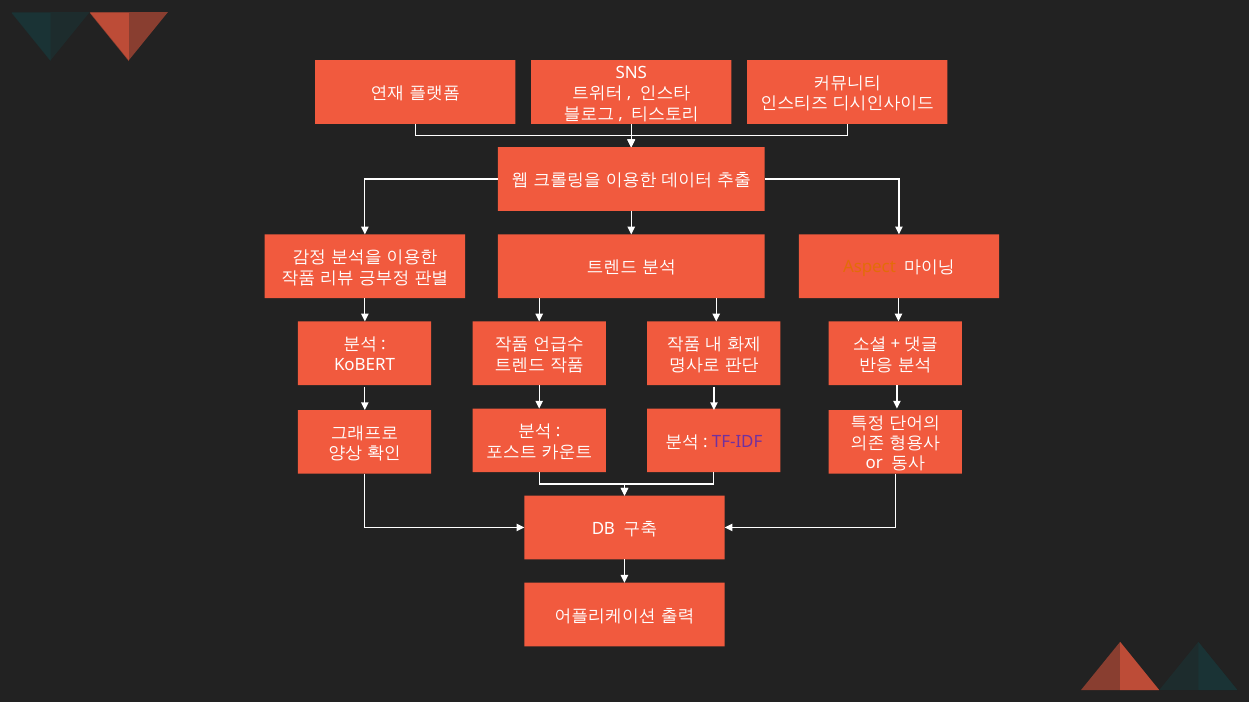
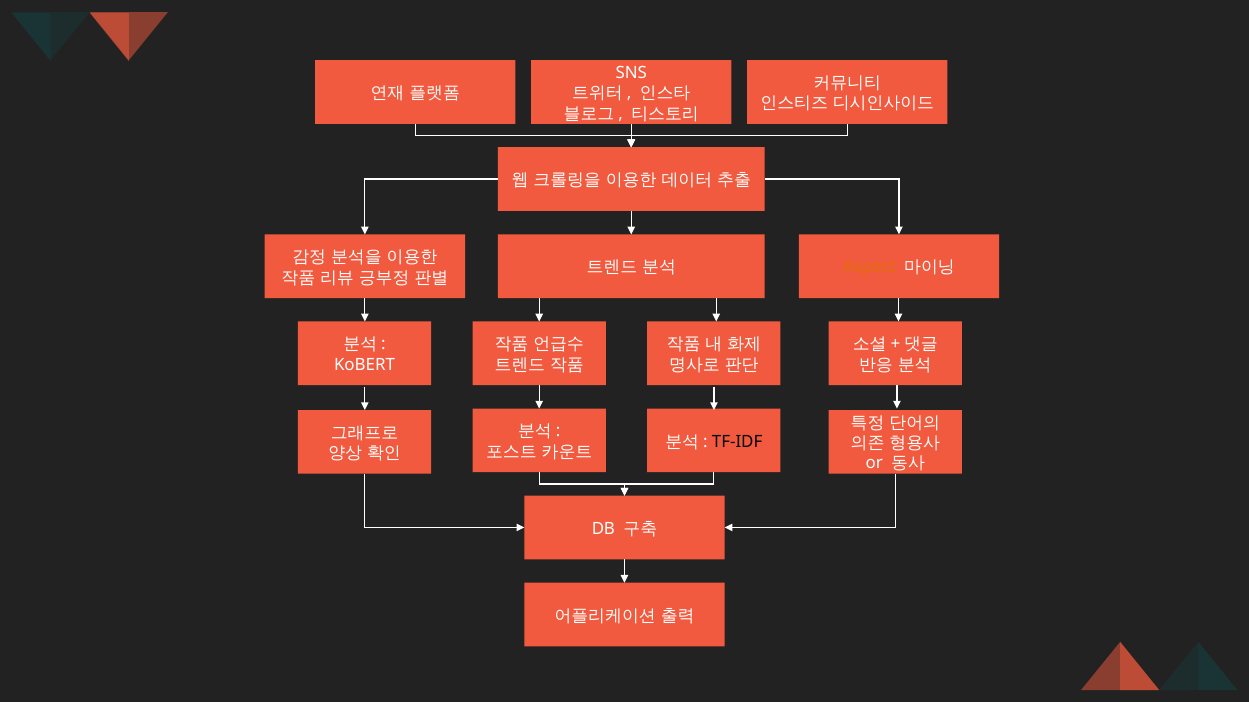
TF-IDF colour: purple -> black
